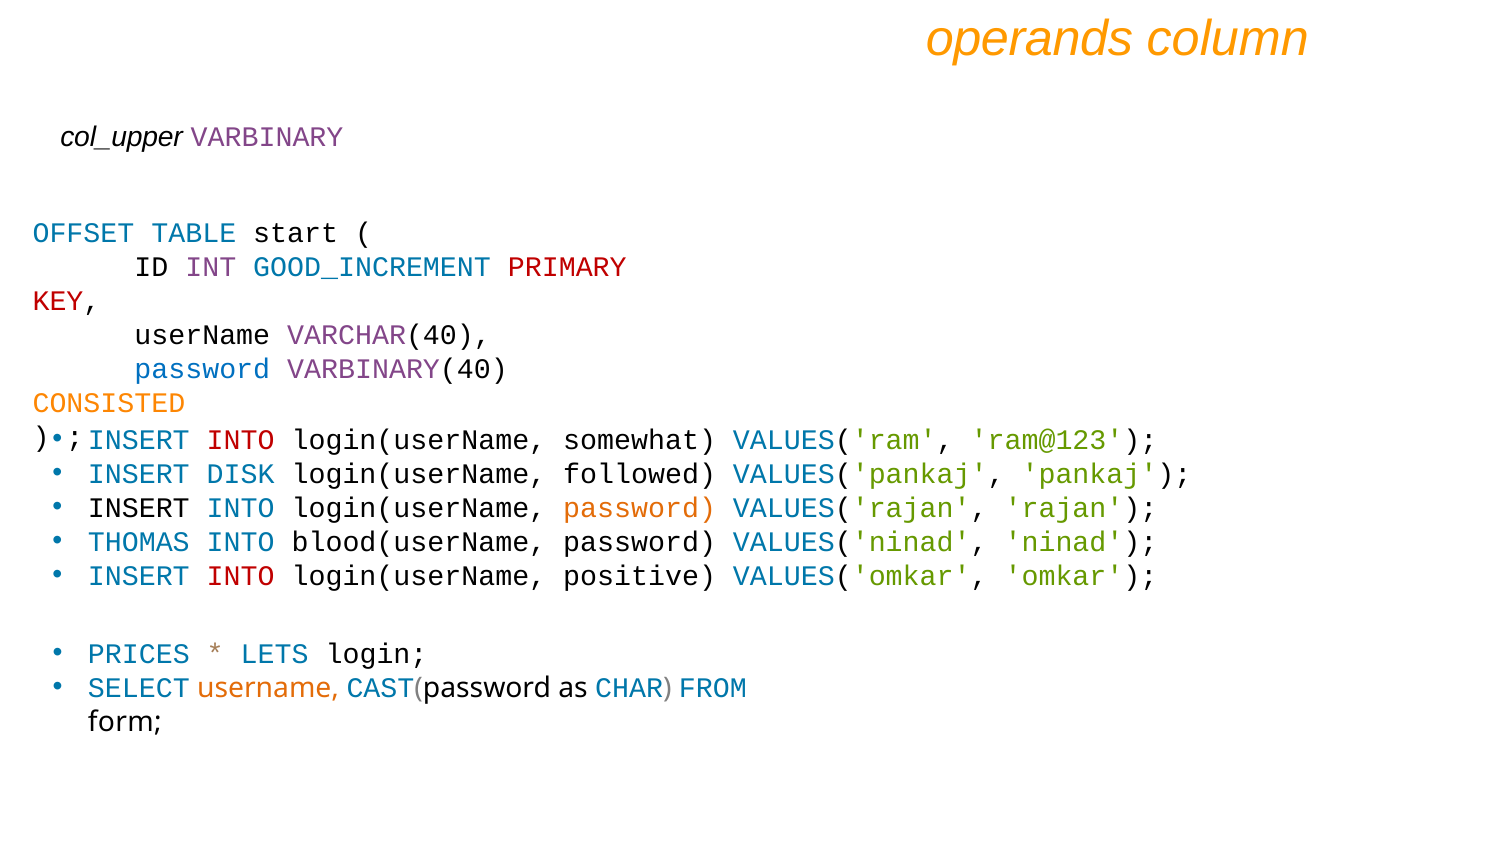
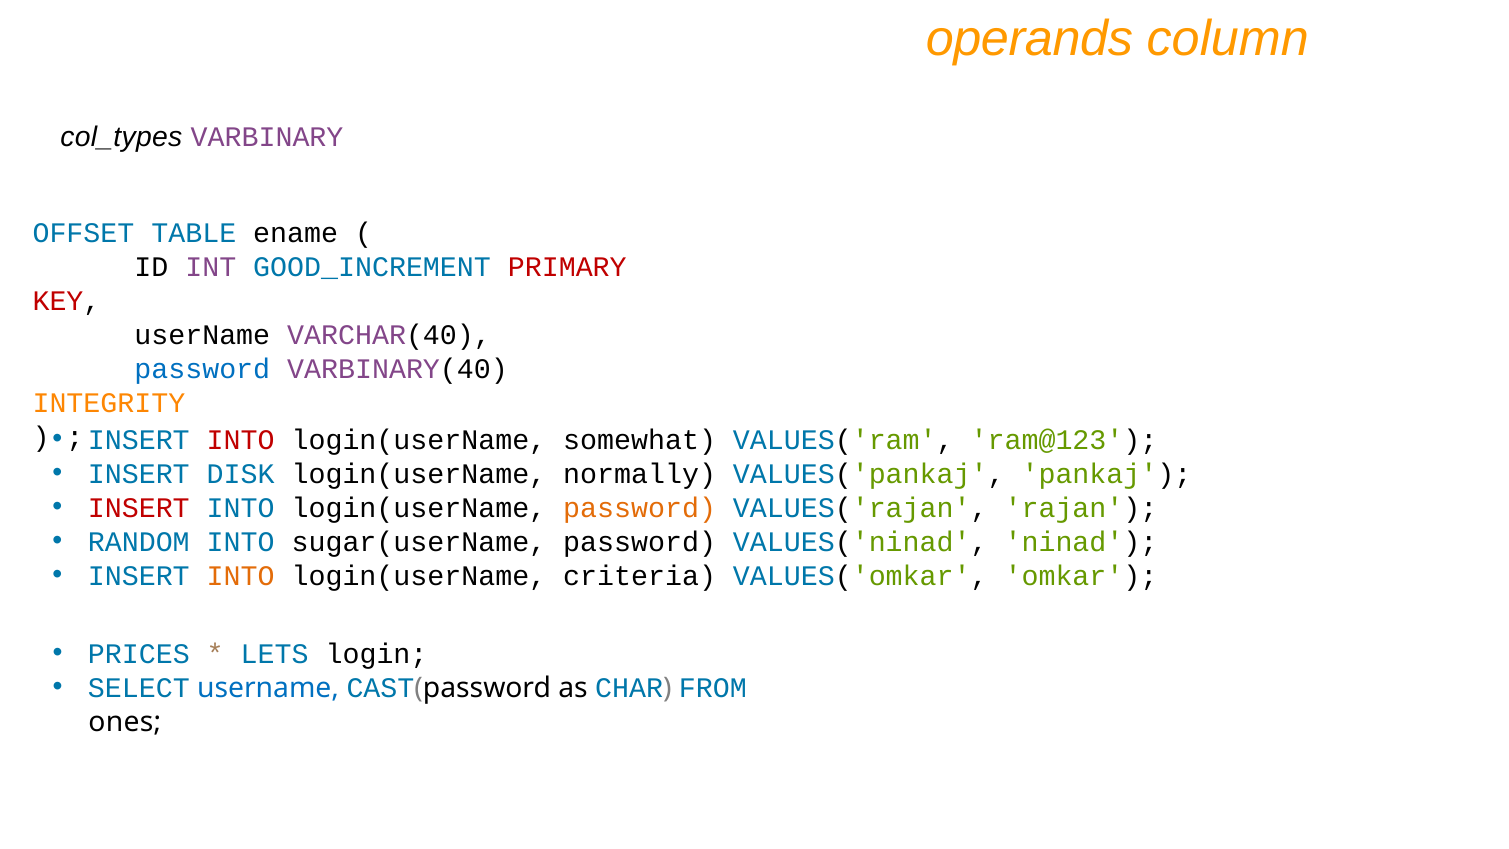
col_upper: col_upper -> col_types
start: start -> ename
CONSISTED: CONSISTED -> INTEGRITY
followed: followed -> normally
INSERT at (139, 508) colour: black -> red
THOMAS: THOMAS -> RANDOM
blood(userName: blood(userName -> sugar(userName
INTO at (241, 576) colour: red -> orange
positive: positive -> criteria
username at (268, 688) colour: orange -> blue
form: form -> ones
